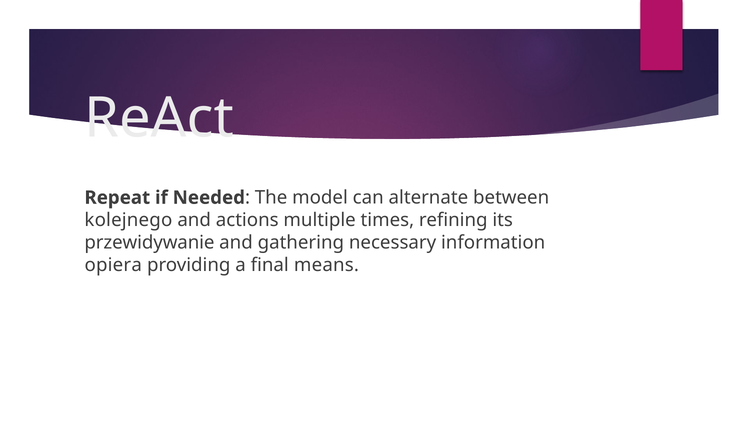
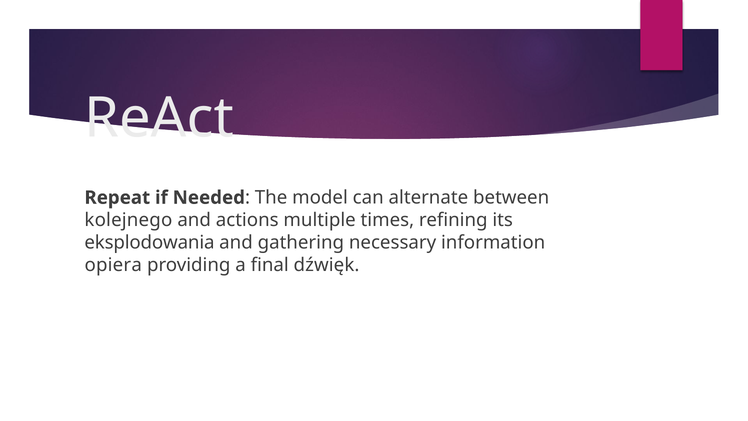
przewidywanie: przewidywanie -> eksplodowania
means: means -> dźwięk
